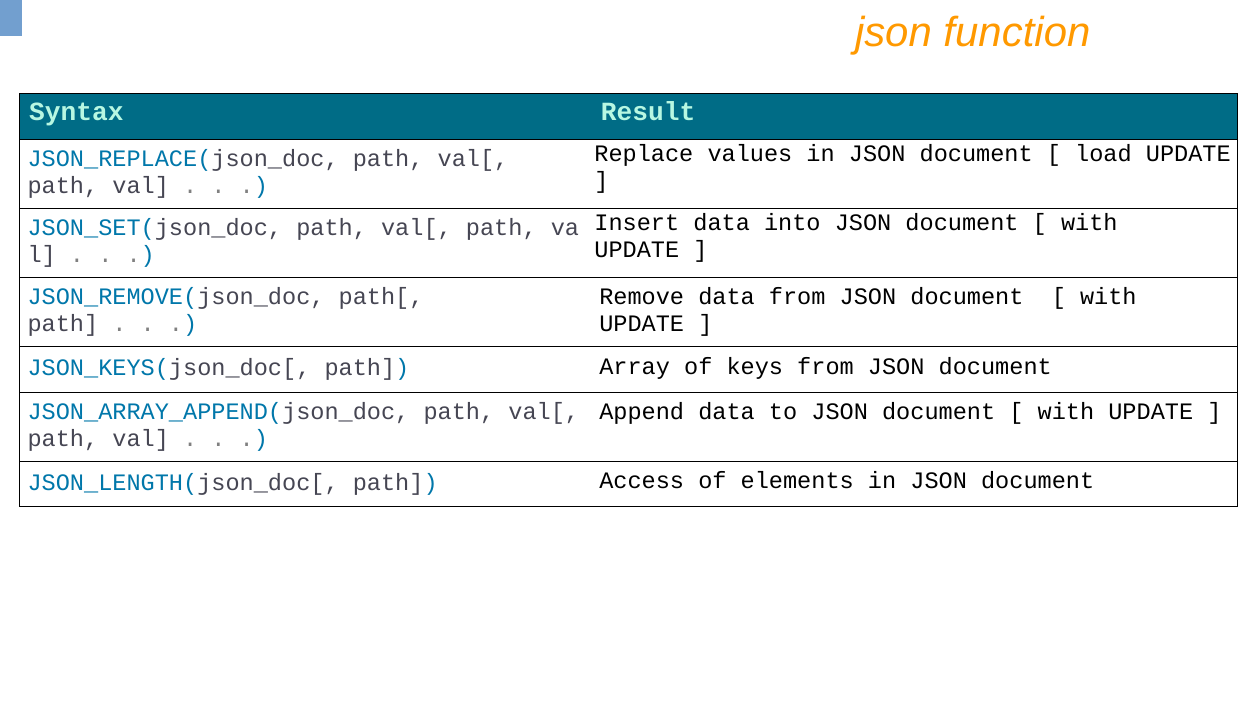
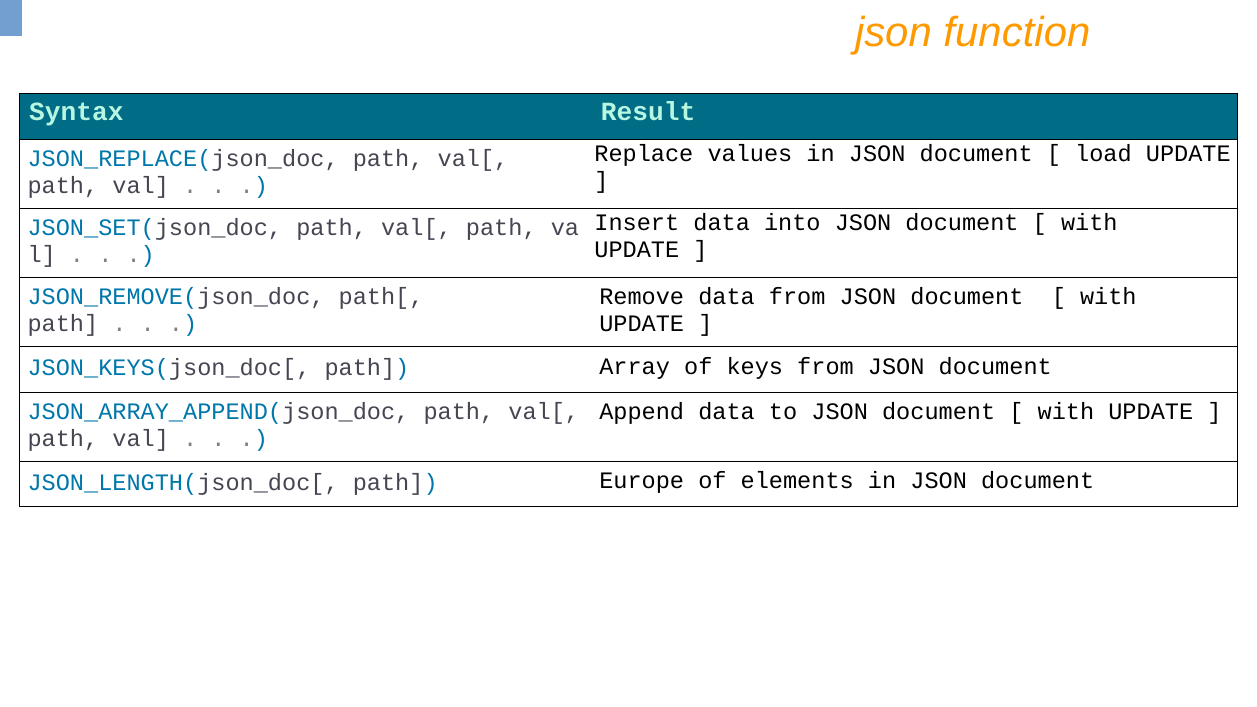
Access: Access -> Europe
